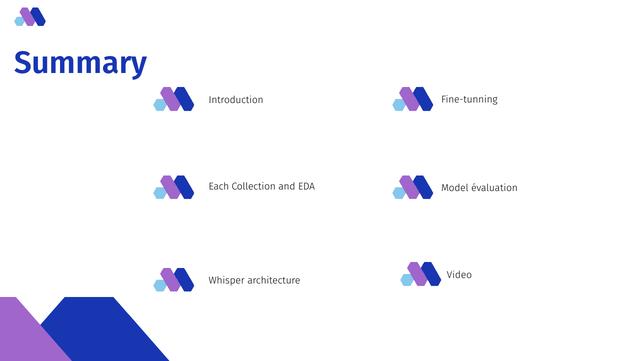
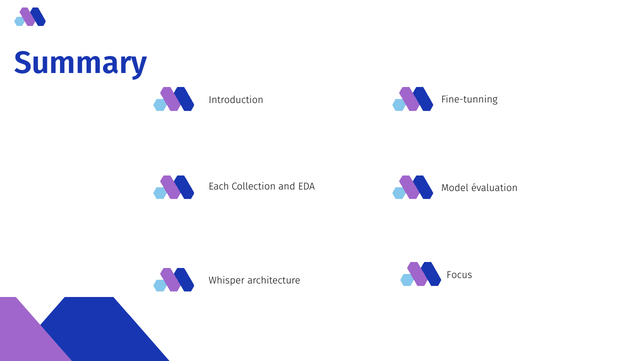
Video: Video -> Focus
